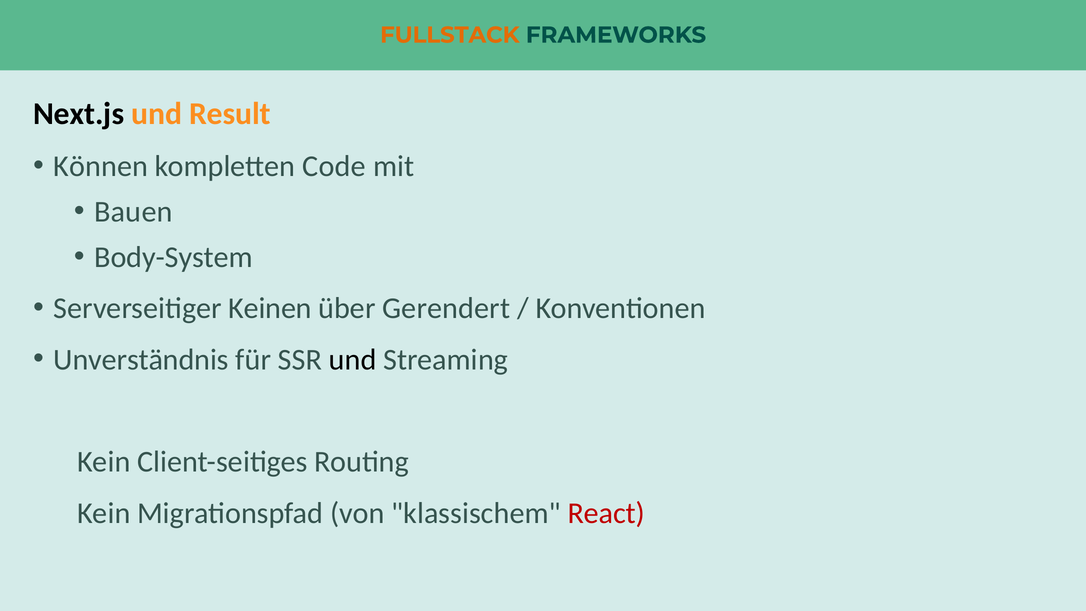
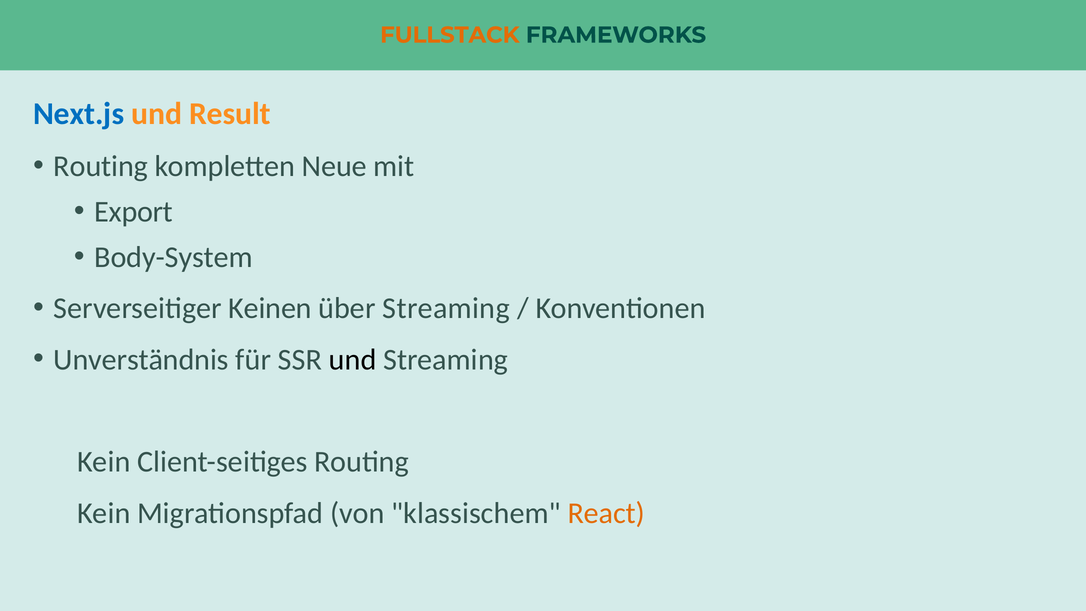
Next.js colour: black -> blue
Können at (101, 166): Können -> Routing
Code: Code -> Neue
Bauen: Bauen -> Export
über Gerendert: Gerendert -> Streaming
React colour: red -> orange
